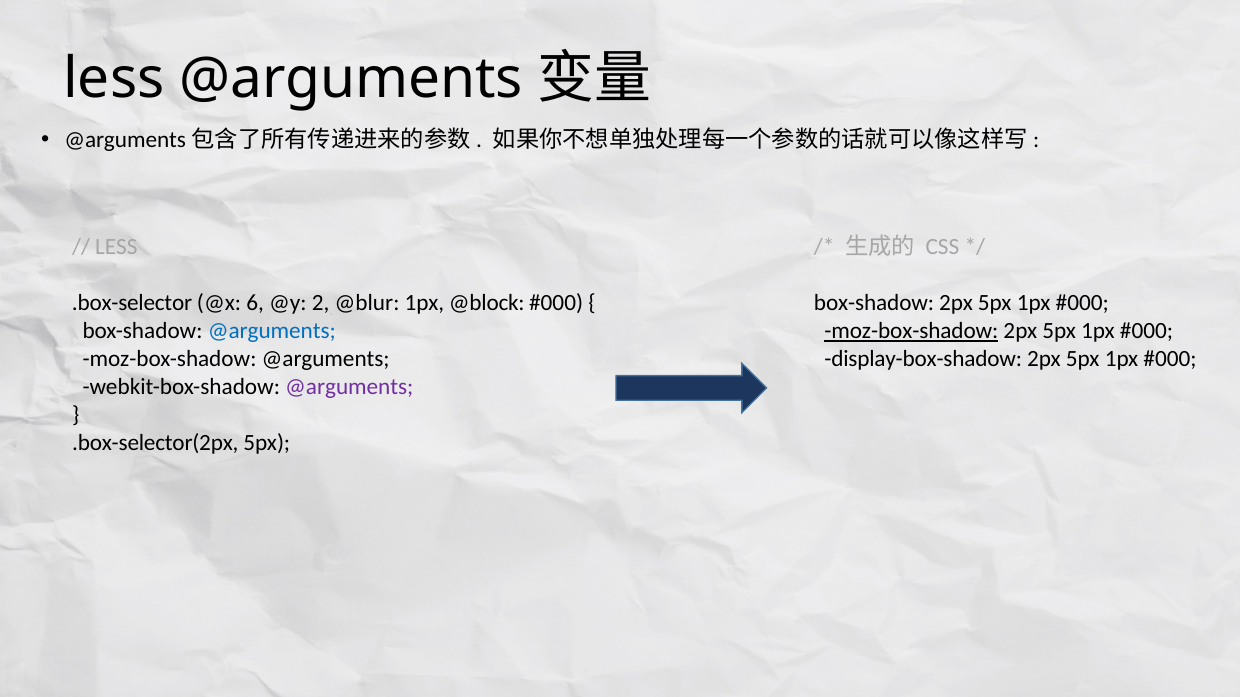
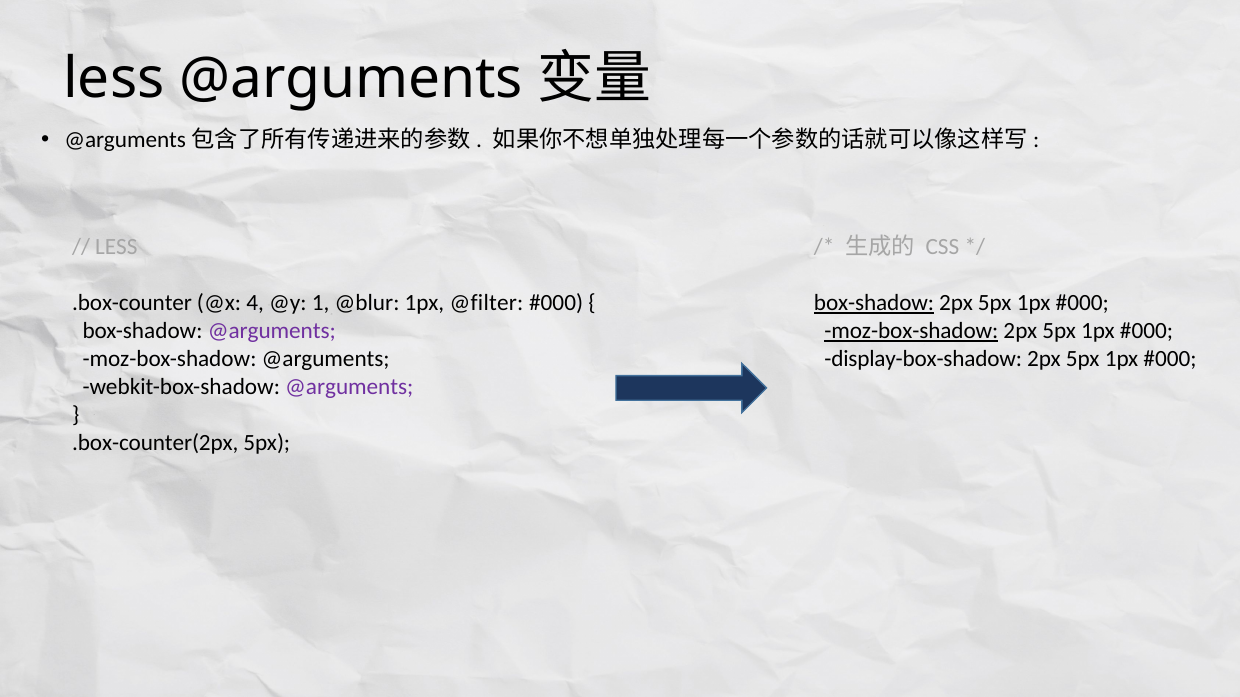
.box-selector: .box-selector -> .box-counter
6: 6 -> 4
2: 2 -> 1
@block: @block -> @filter
box-shadow at (874, 303) underline: none -> present
@arguments at (272, 331) colour: blue -> purple
.box-selector(2px: .box-selector(2px -> .box-counter(2px
